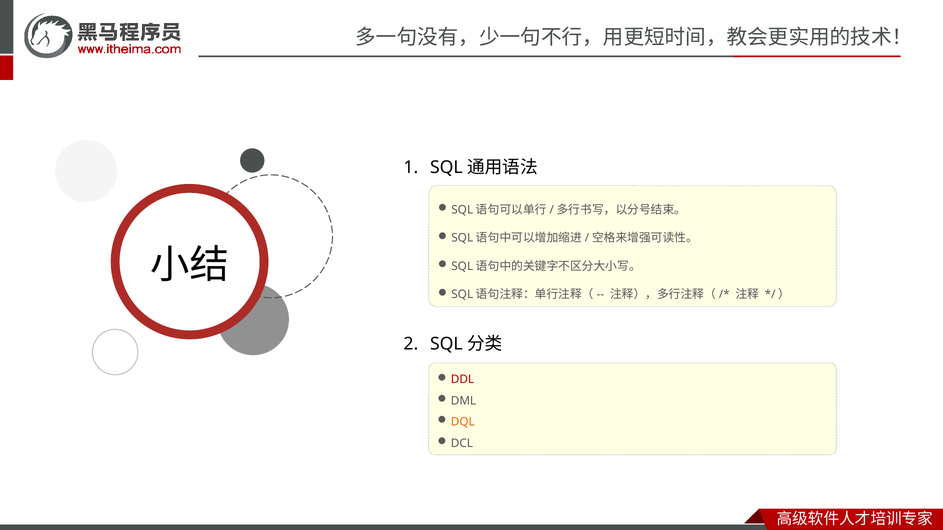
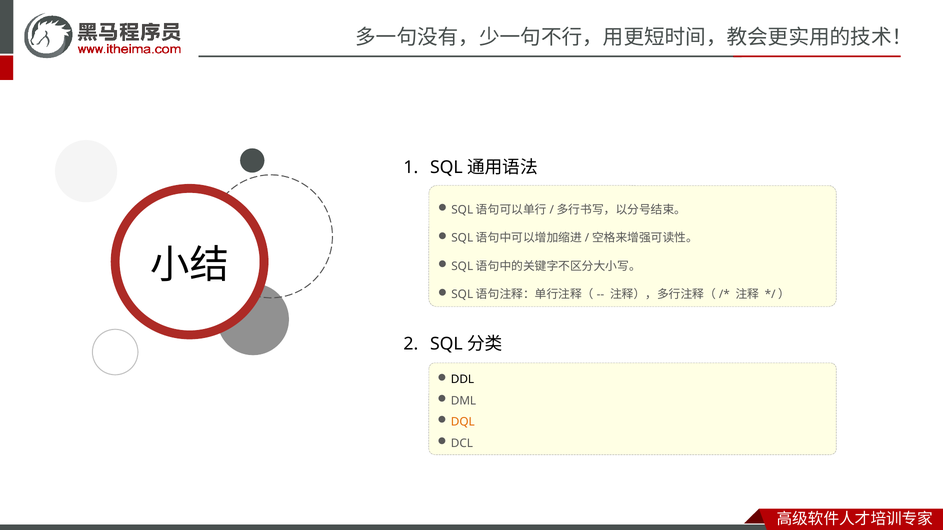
DDL colour: red -> black
